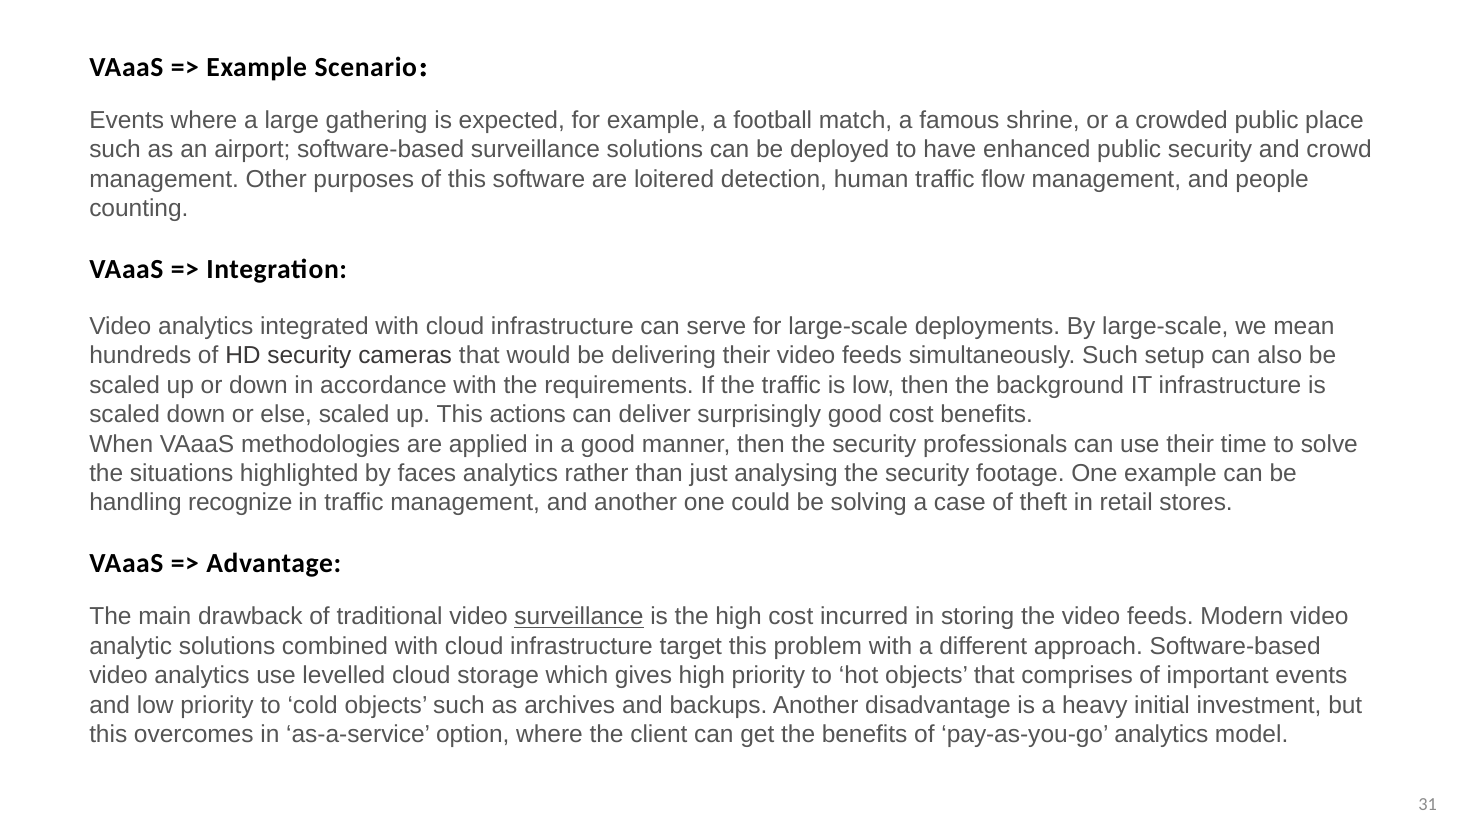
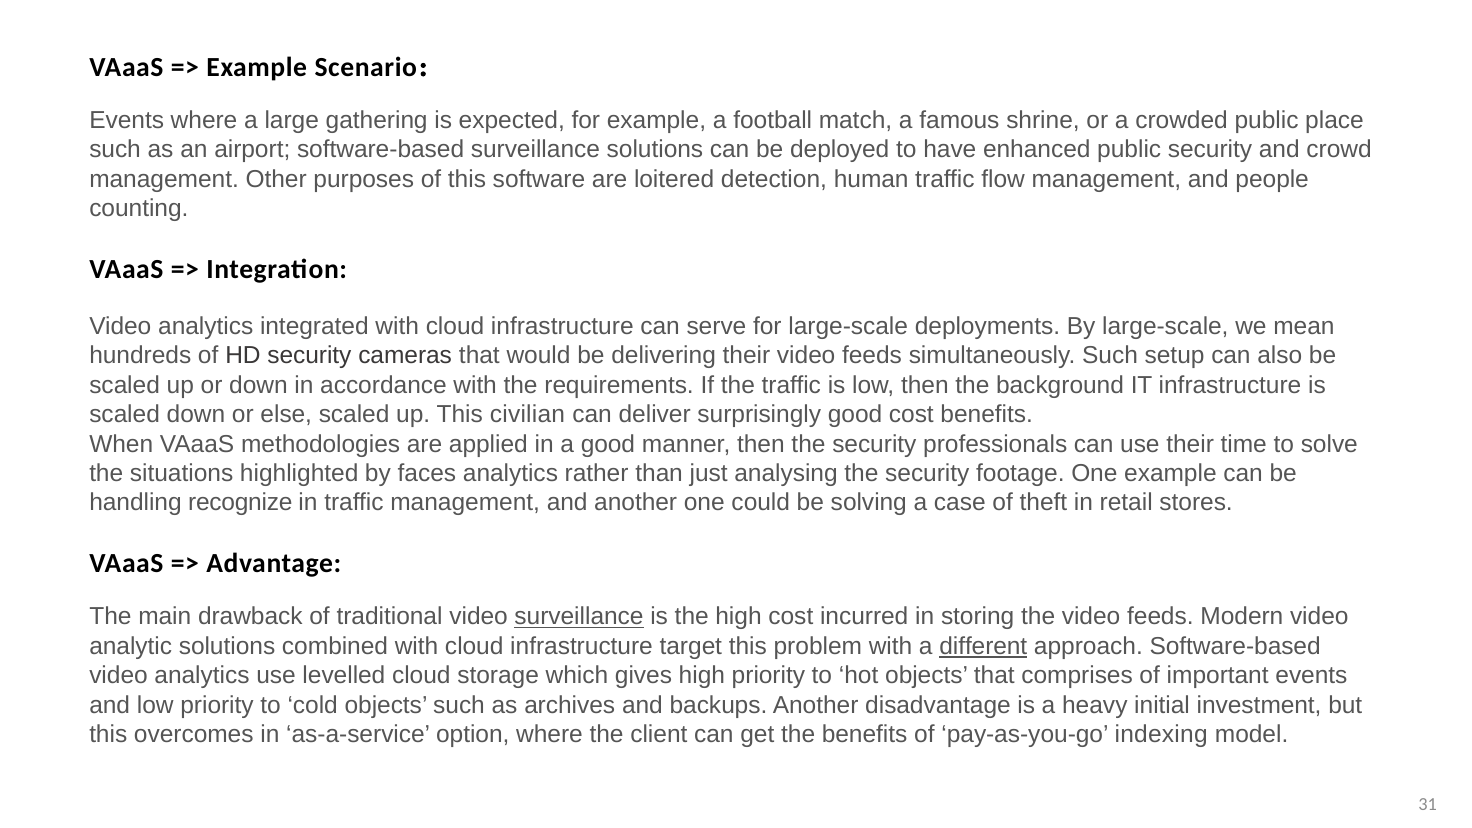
actions: actions -> civilian
different underline: none -> present
pay-as-you-go analytics: analytics -> indexing
